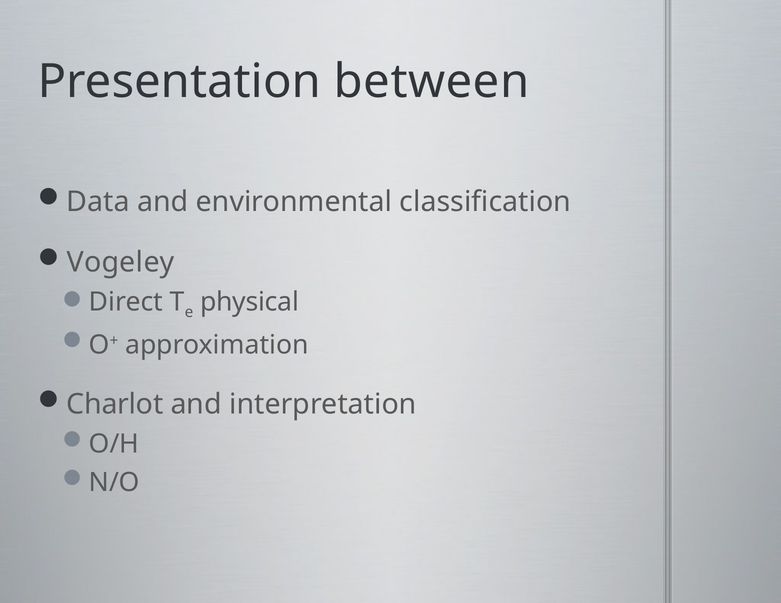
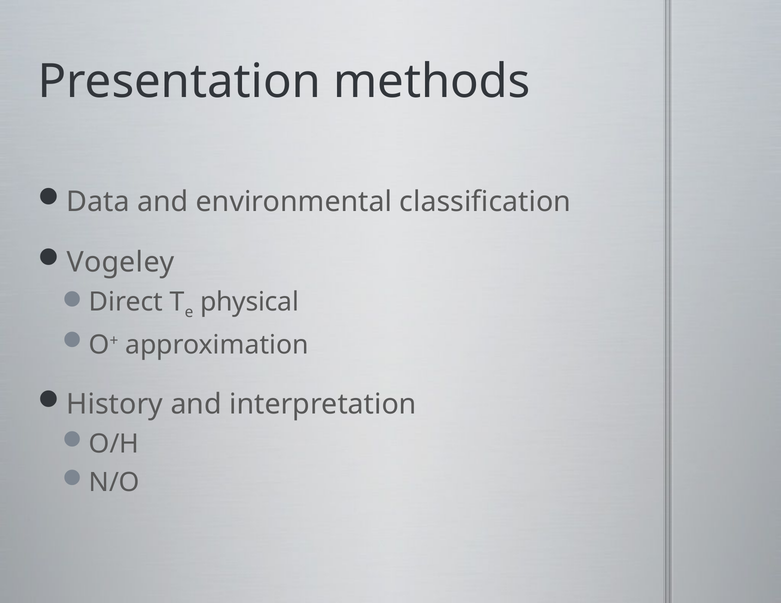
between: between -> methods
Charlot: Charlot -> History
